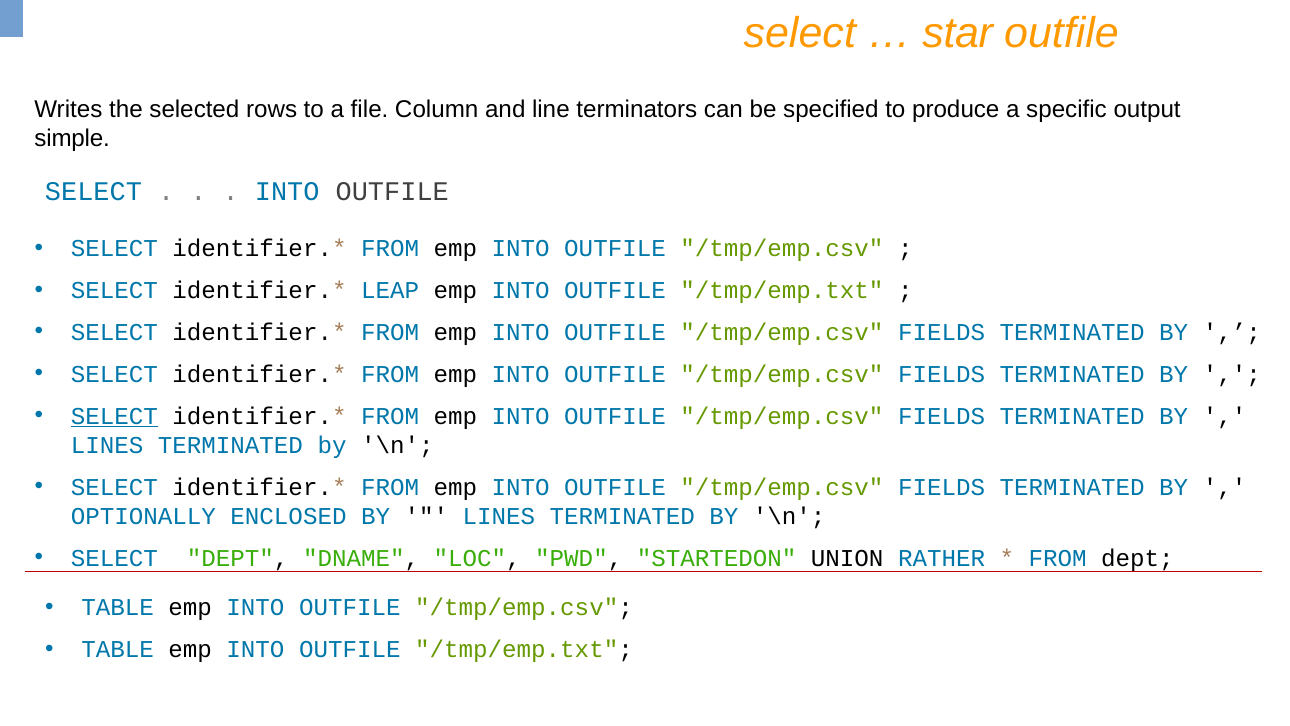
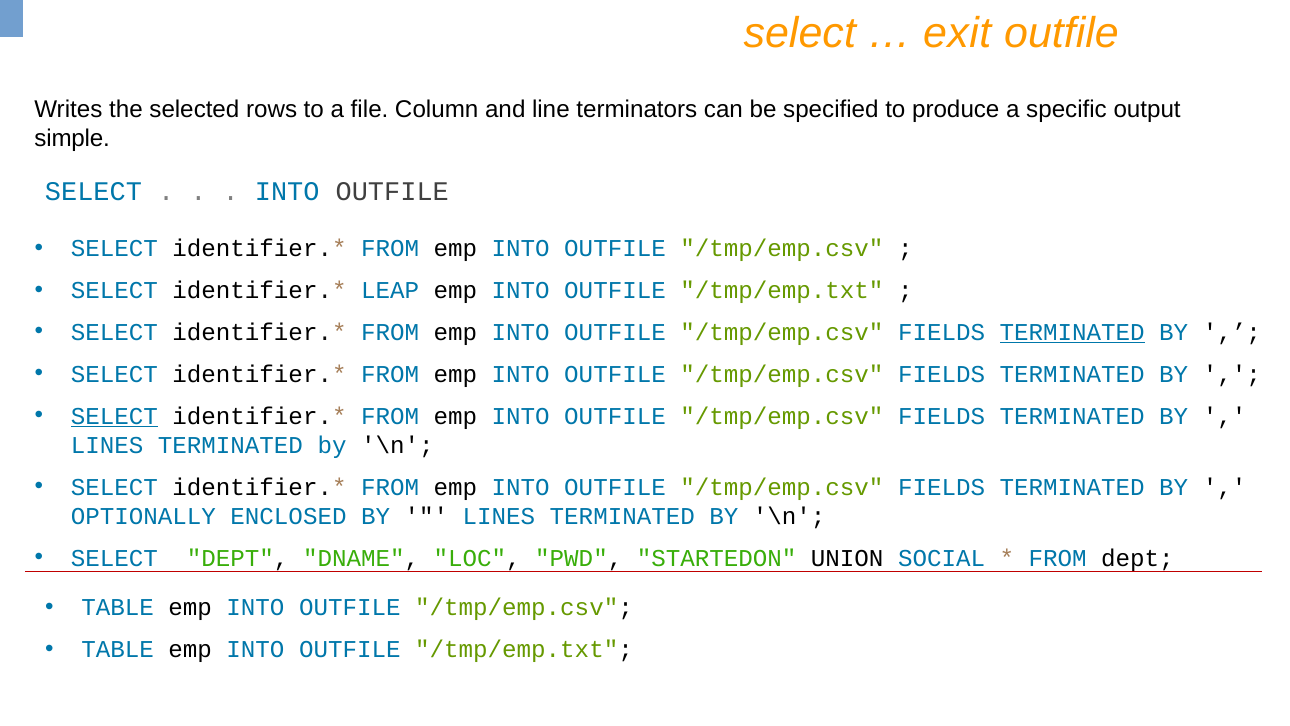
star: star -> exit
TERMINATED at (1072, 332) underline: none -> present
RATHER: RATHER -> SOCIAL
